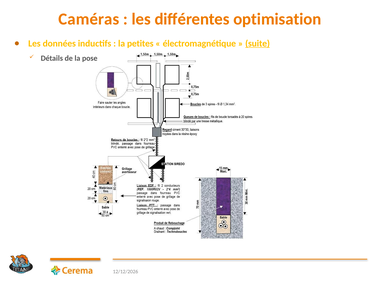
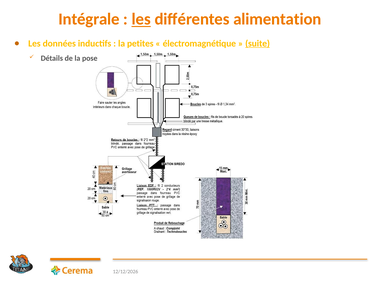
Caméras: Caméras -> Intégrale
les at (141, 19) underline: none -> present
optimisation: optimisation -> alimentation
